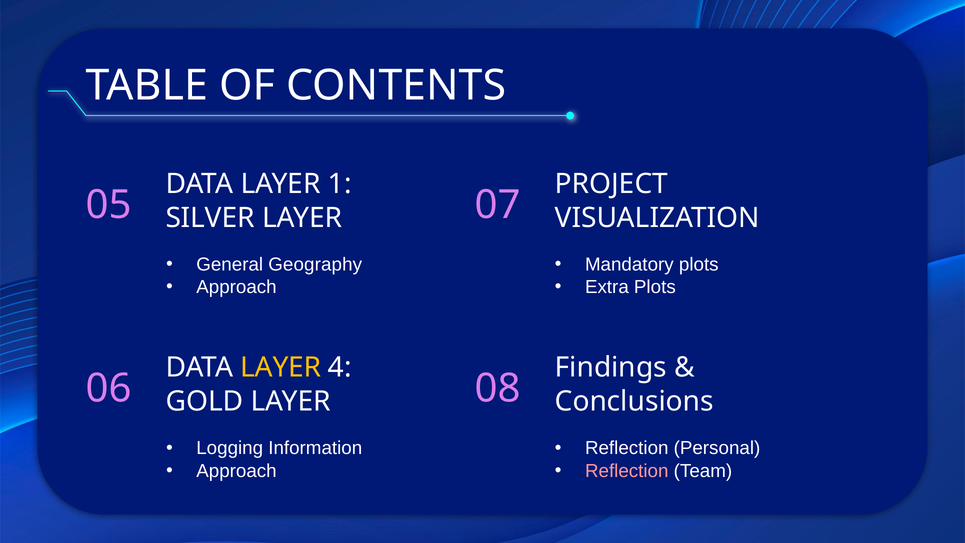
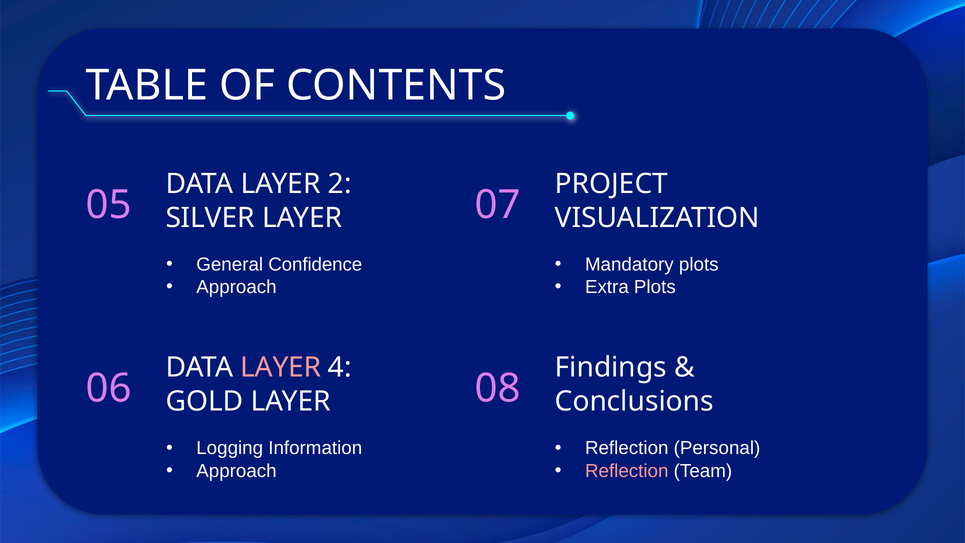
1: 1 -> 2
Geography: Geography -> Confidence
LAYER at (281, 367) colour: yellow -> pink
